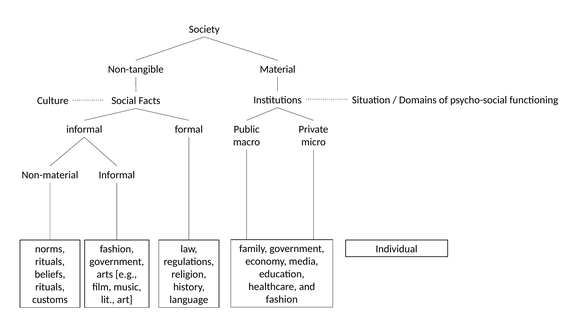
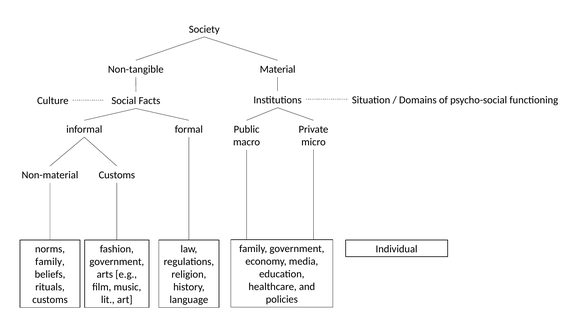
Non-material Informal: Informal -> Customs
rituals at (50, 262): rituals -> family
fashion at (282, 299): fashion -> policies
